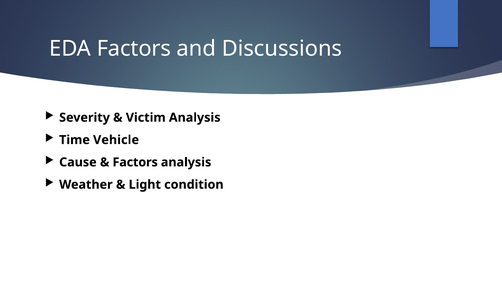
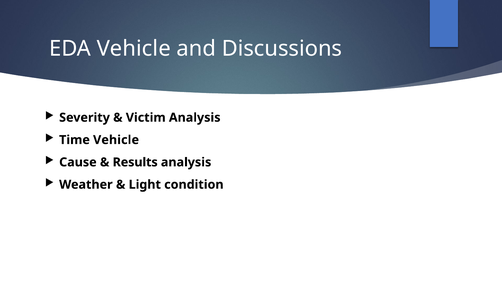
EDA Factors: Factors -> Vehicle
Factors at (135, 162): Factors -> Results
